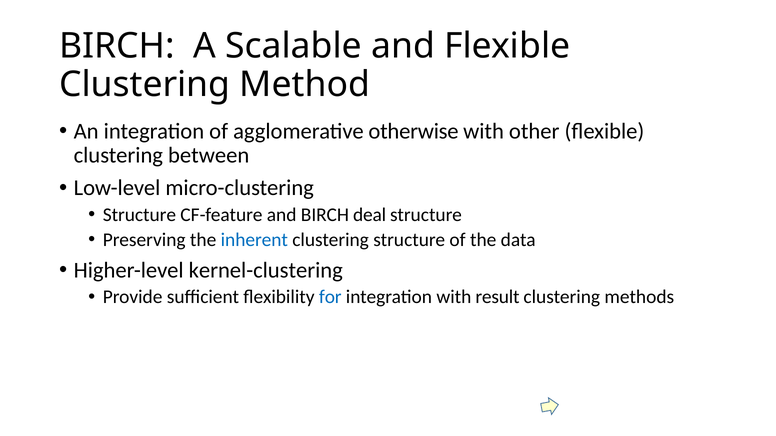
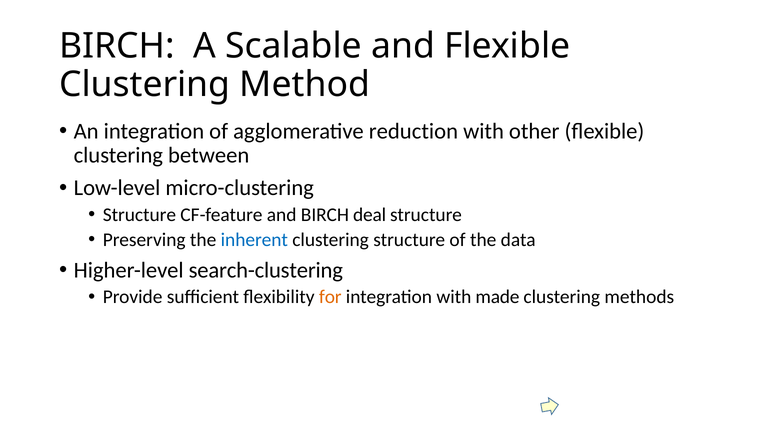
otherwise: otherwise -> reduction
kernel-clustering: kernel-clustering -> search-clustering
for colour: blue -> orange
result: result -> made
